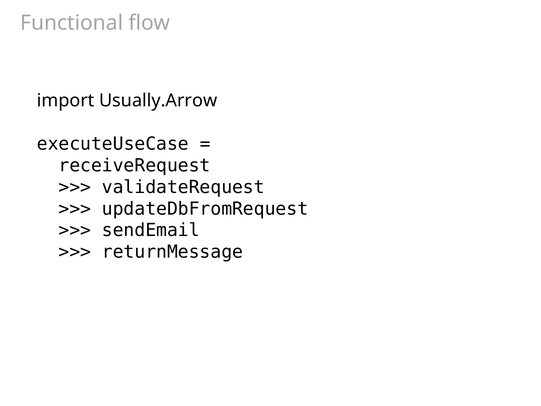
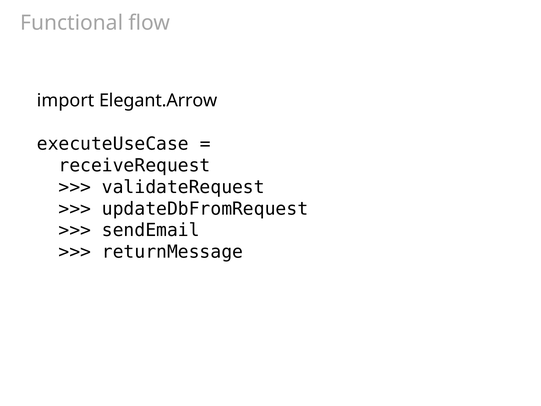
Usually.Arrow: Usually.Arrow -> Elegant.Arrow
